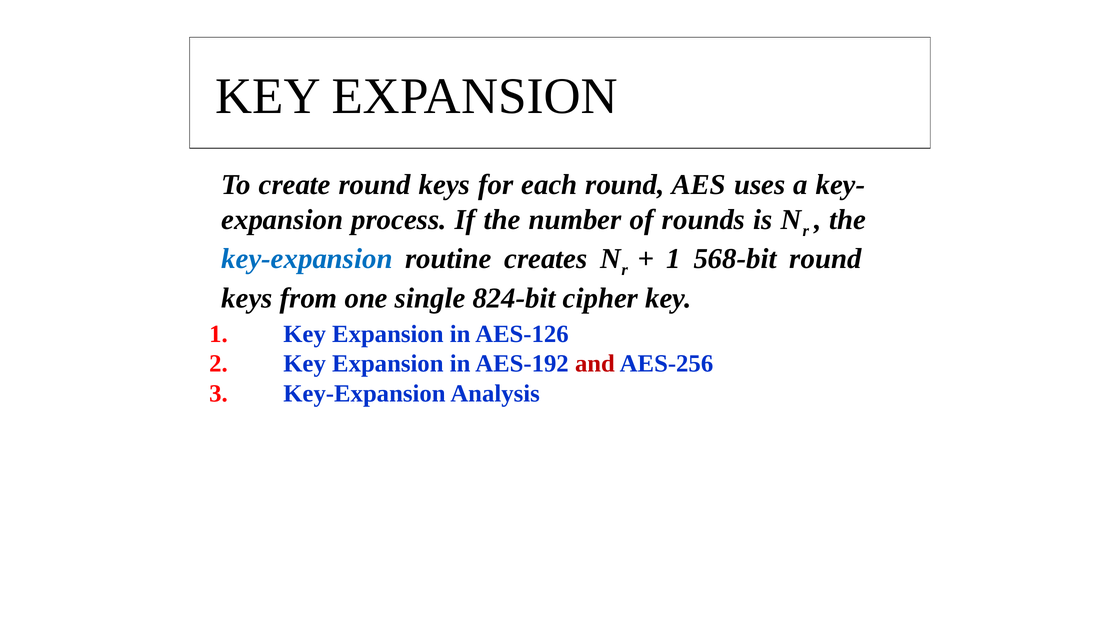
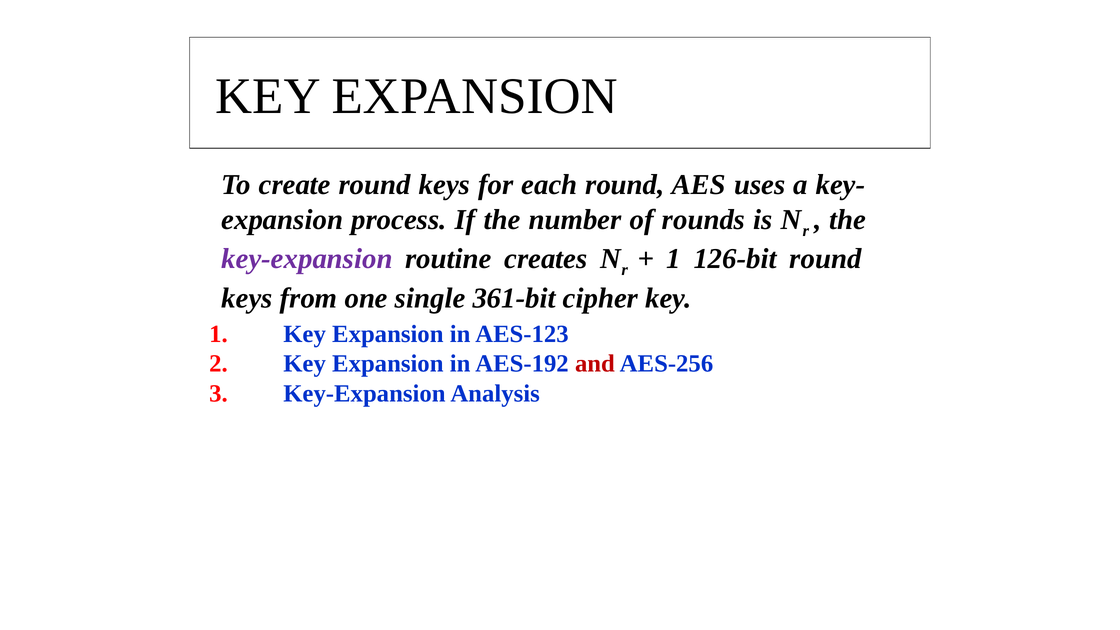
key-expansion at (307, 259) colour: blue -> purple
568-bit: 568-bit -> 126-bit
824-bit: 824-bit -> 361-bit
AES-126: AES-126 -> AES-123
